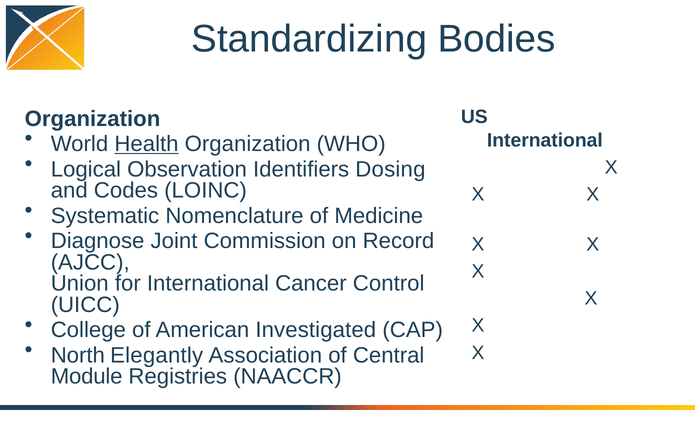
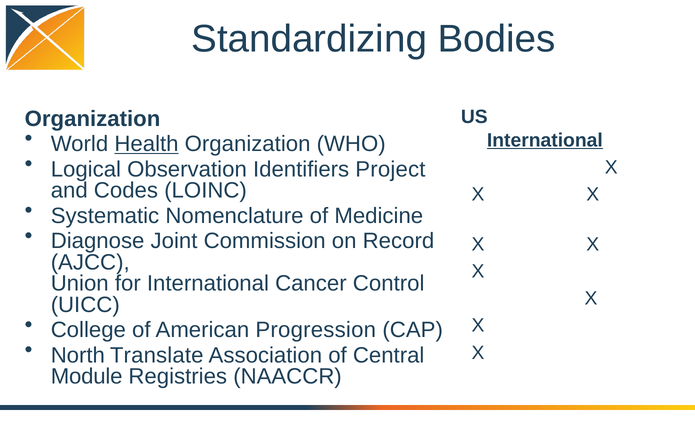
International at (545, 140) underline: none -> present
Dosing: Dosing -> Project
Investigated: Investigated -> Progression
Elegantly: Elegantly -> Translate
